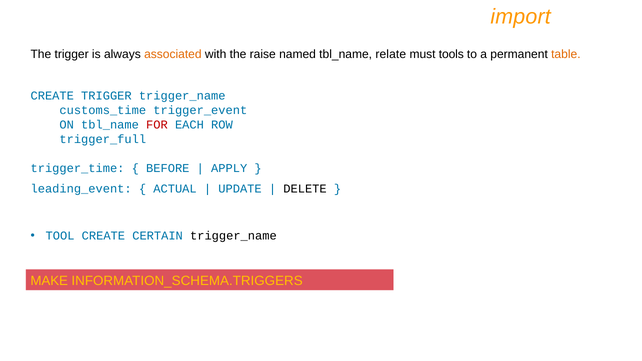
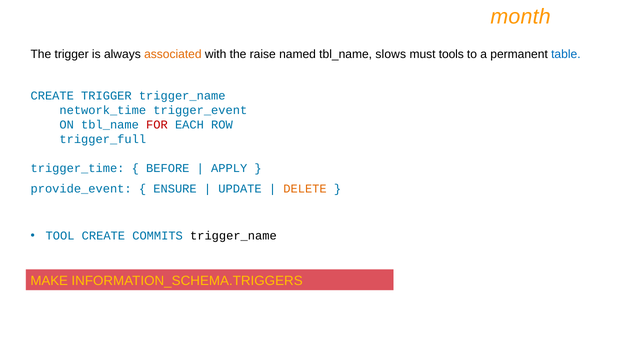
import: import -> month
relate: relate -> slows
table colour: orange -> blue
customs_time: customs_time -> network_time
leading_event: leading_event -> provide_event
ACTUAL: ACTUAL -> ENSURE
DELETE colour: black -> orange
CERTAIN: CERTAIN -> COMMITS
